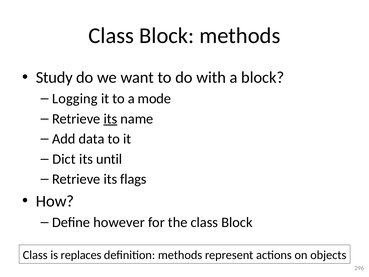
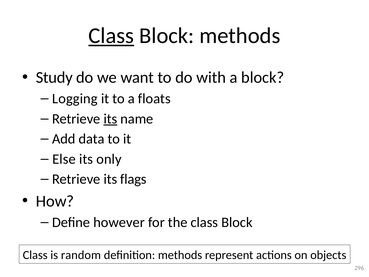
Class at (111, 36) underline: none -> present
mode: mode -> floats
Dict: Dict -> Else
until: until -> only
replaces: replaces -> random
